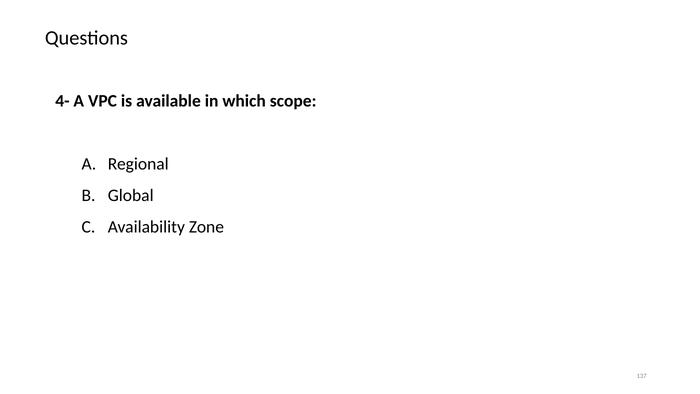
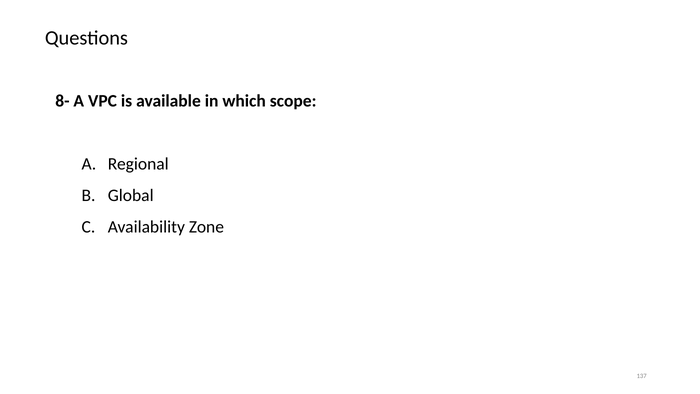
4-: 4- -> 8-
